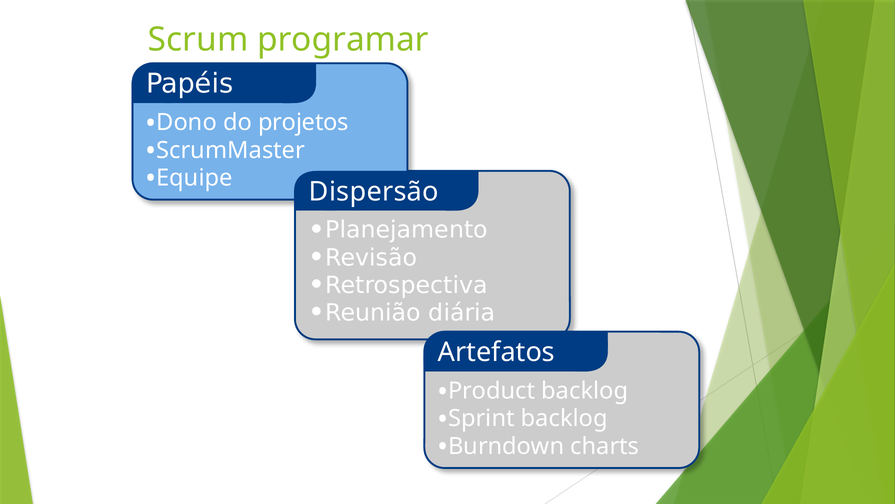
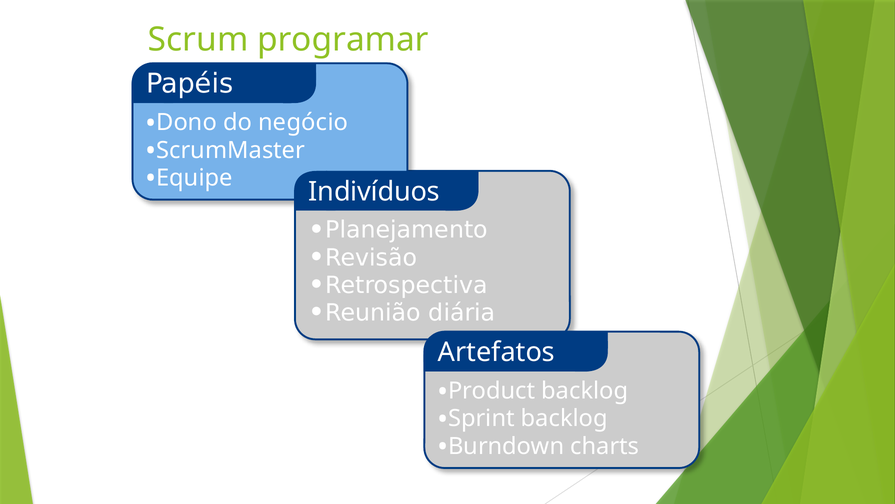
projetos: projetos -> negócio
Dispersão: Dispersão -> Indivíduos
